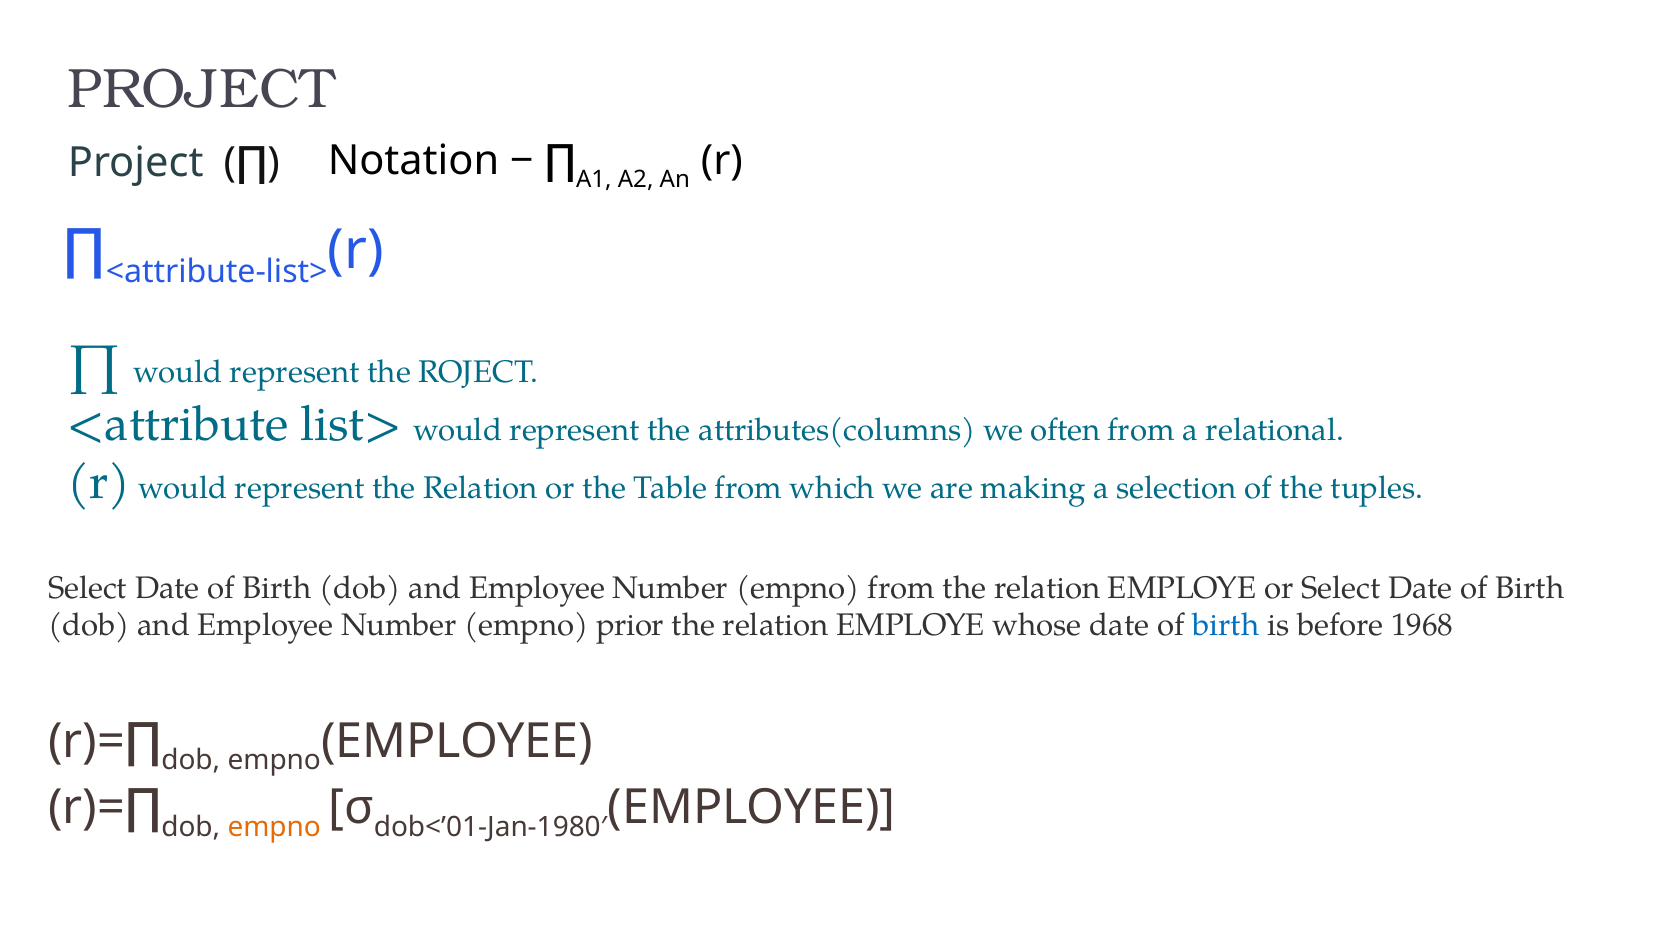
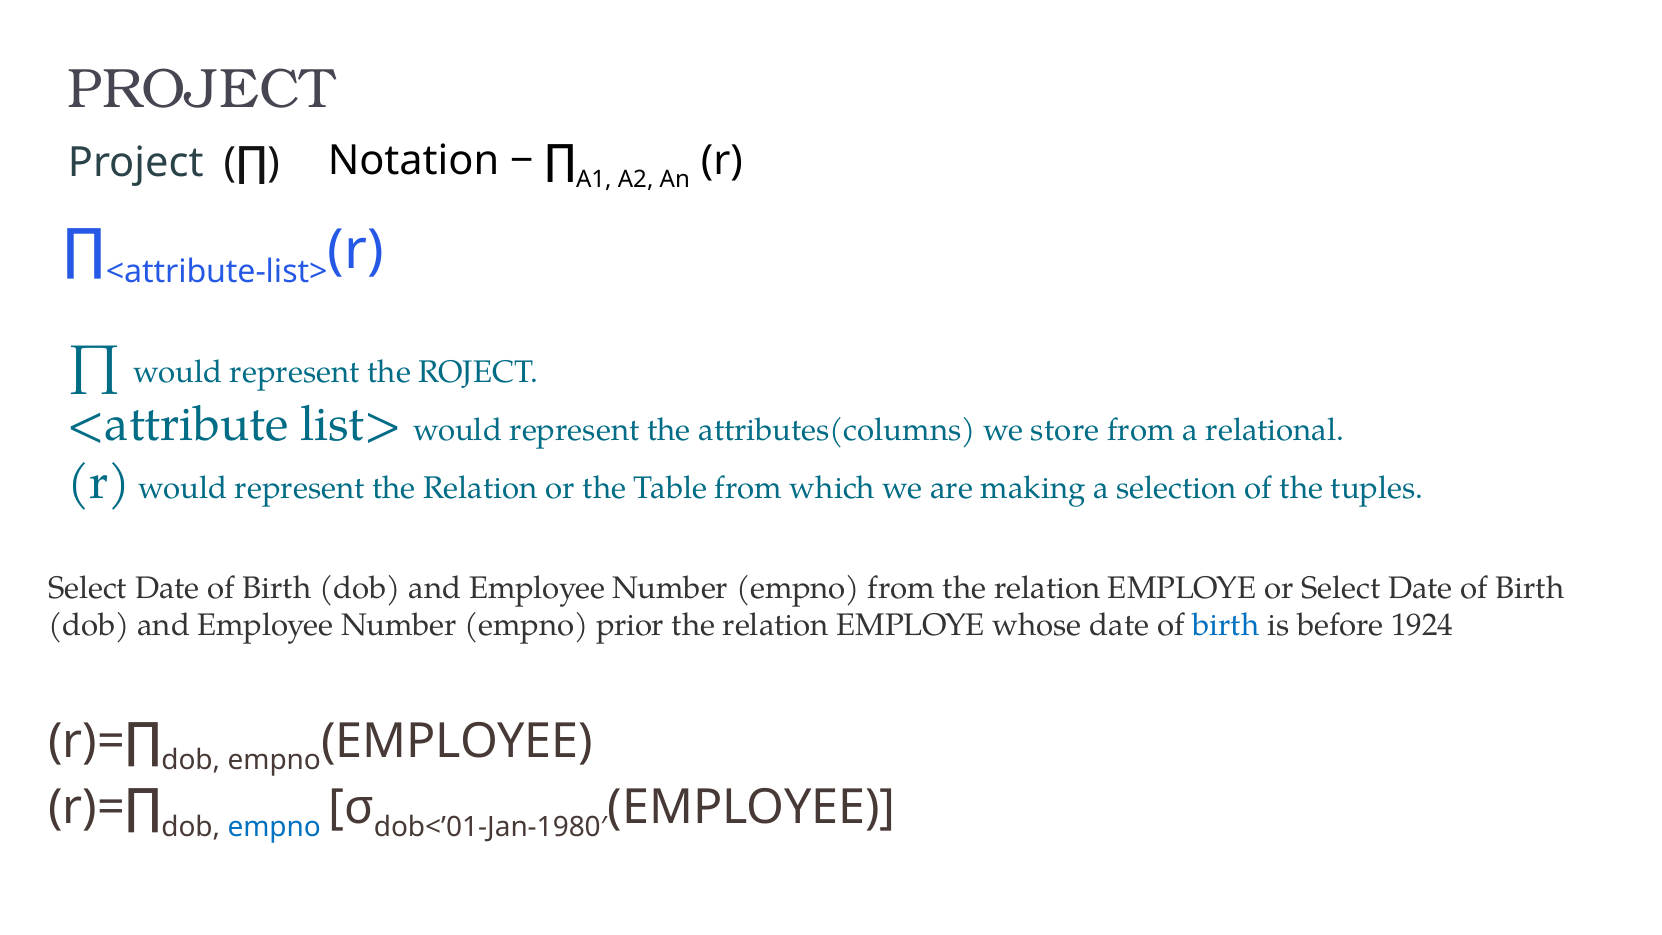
often: often -> store
1968: 1968 -> 1924
empno at (274, 827) colour: orange -> blue
